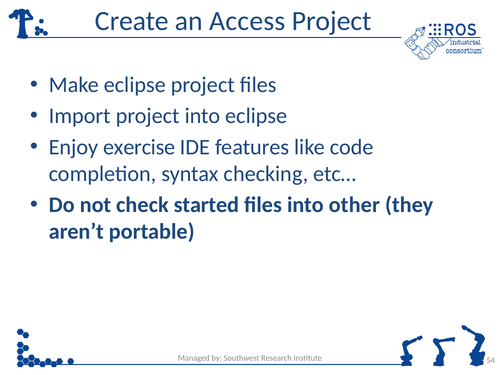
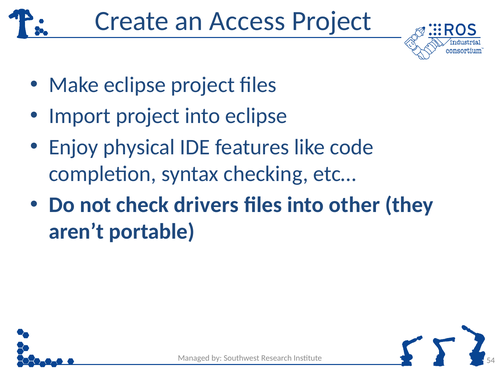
exercise: exercise -> physical
started: started -> drivers
